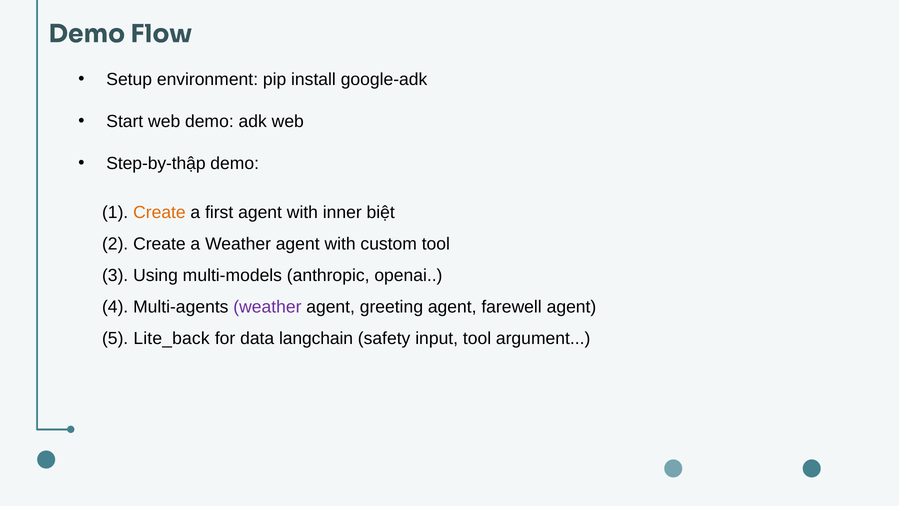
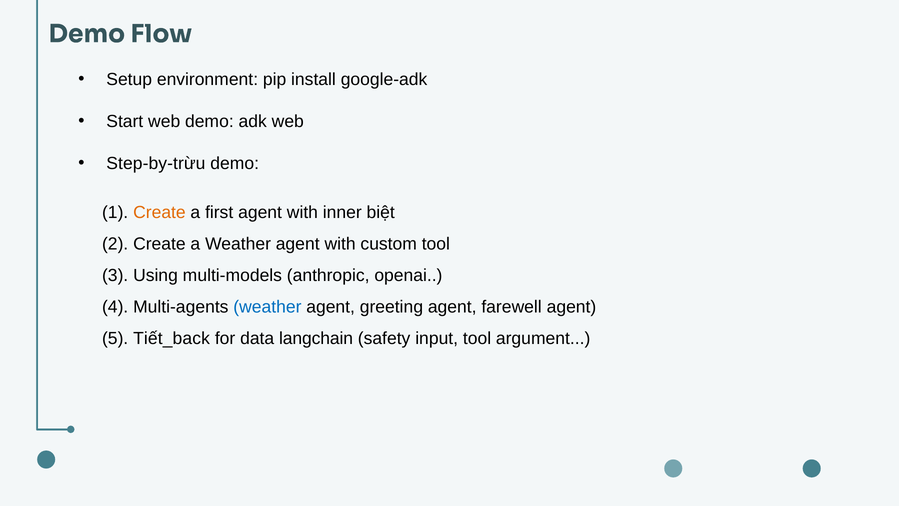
Step-by-thập: Step-by-thập -> Step-by-trừu
weather at (267, 307) colour: purple -> blue
Lite_back: Lite_back -> Tiết_back
